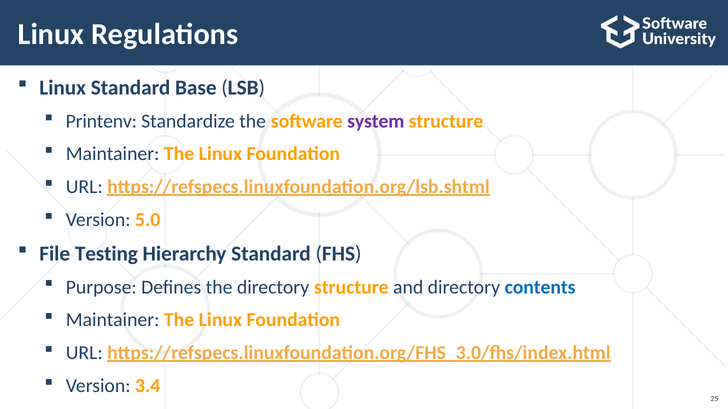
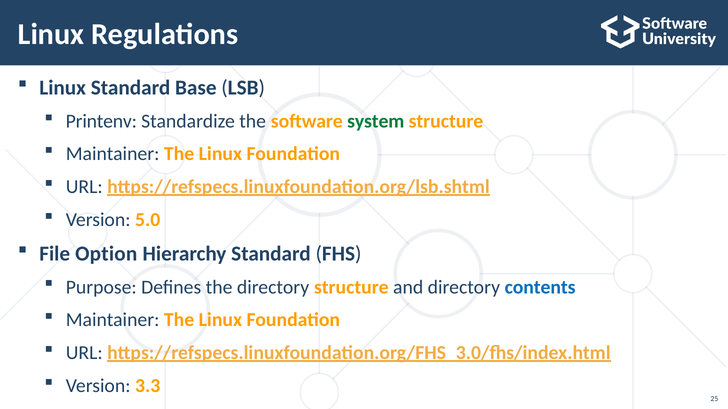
system colour: purple -> green
Testing: Testing -> Option
3.4: 3.4 -> 3.3
